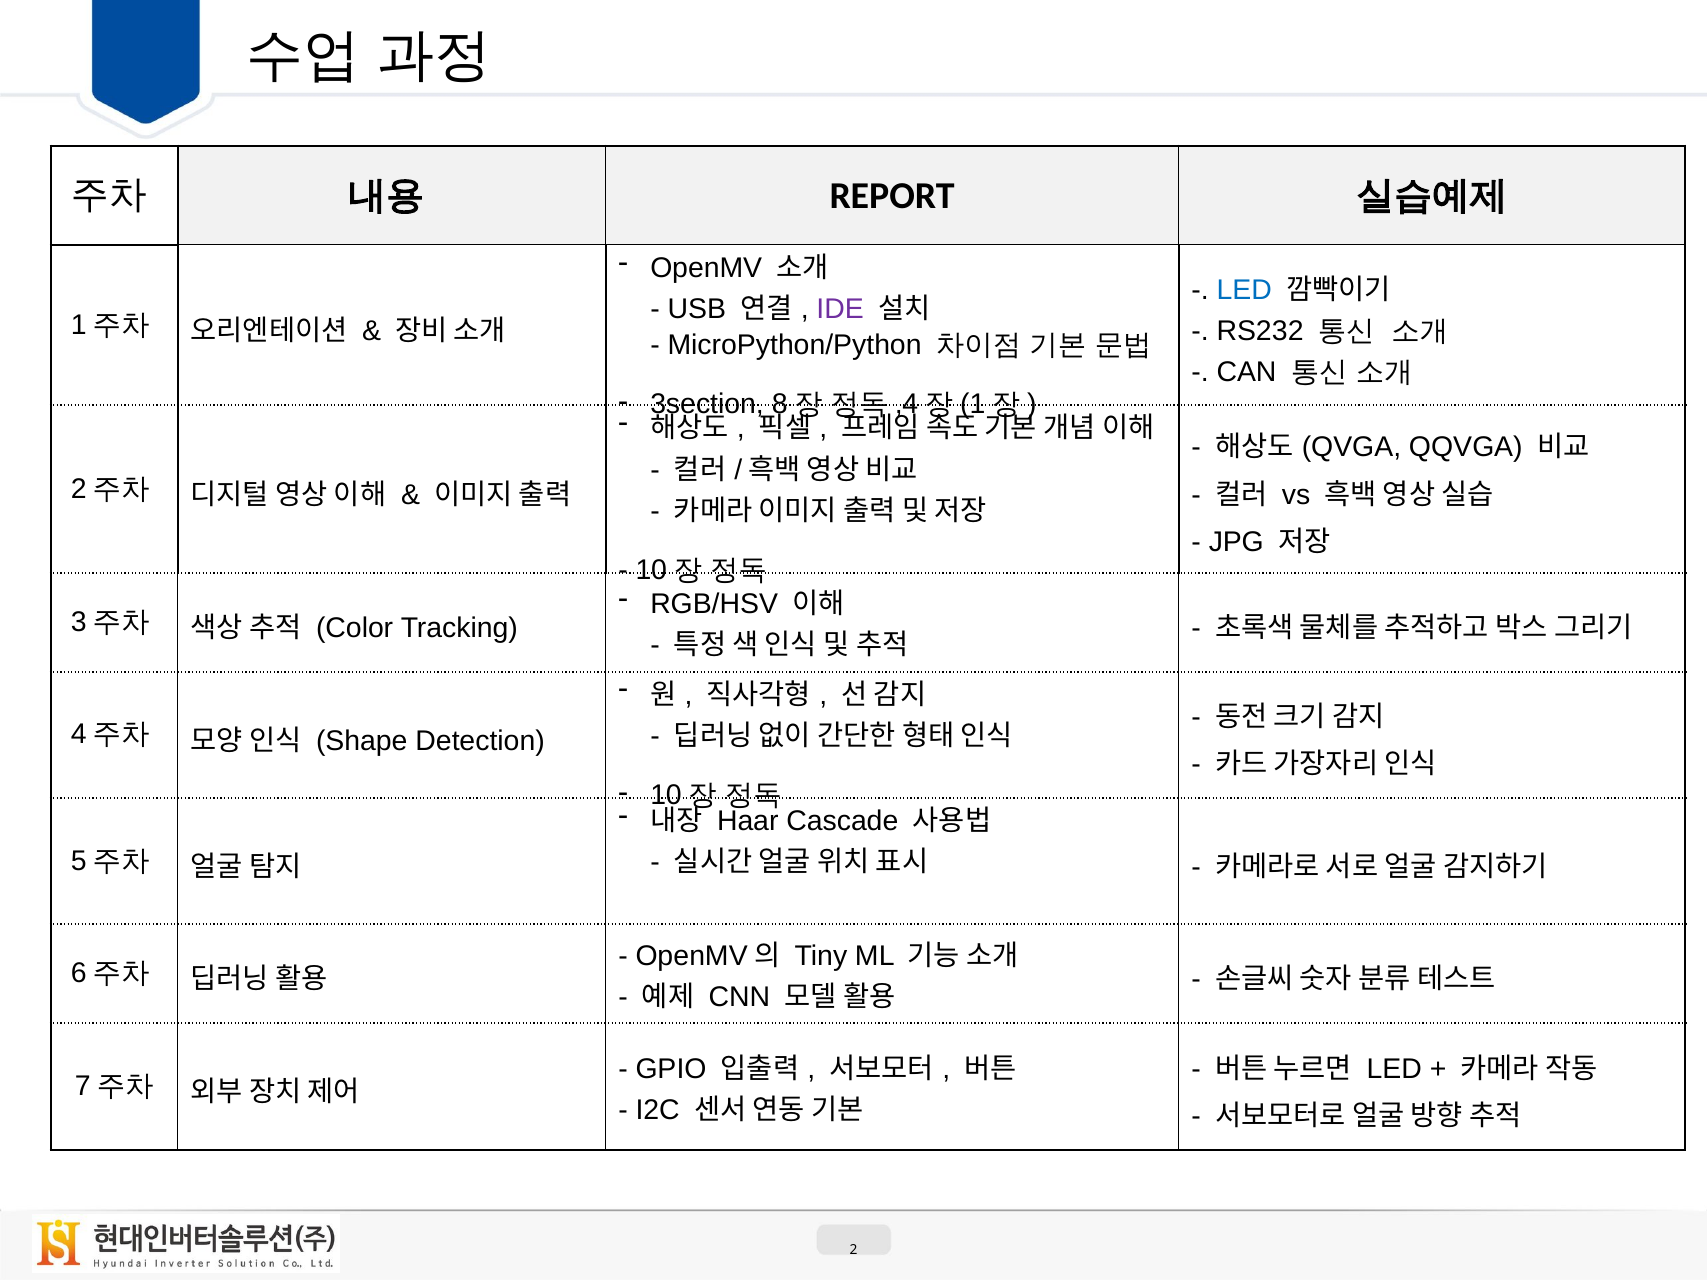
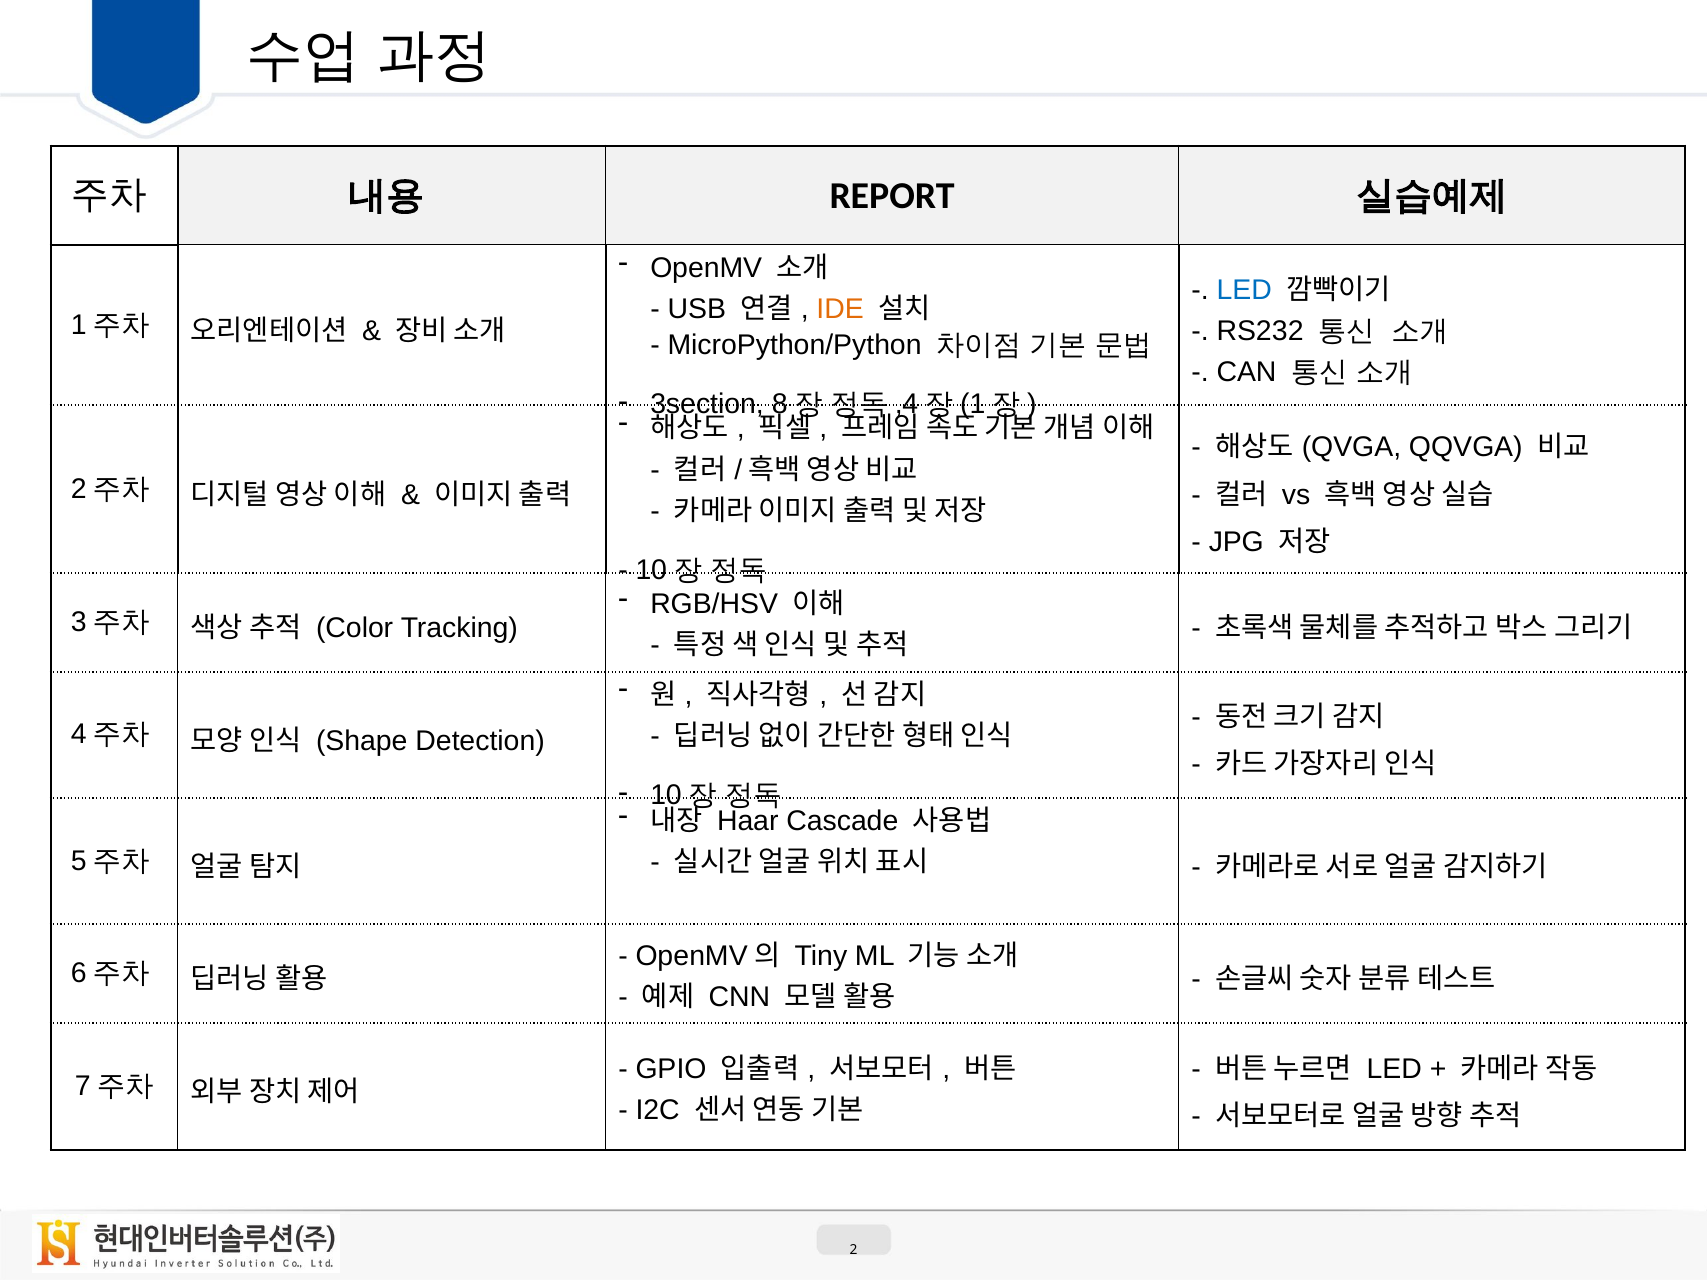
IDE colour: purple -> orange
